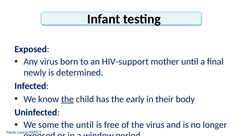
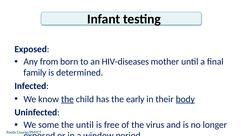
Any virus: virus -> from
HIV-support: HIV-support -> HIV-diseases
newly: newly -> family
body underline: none -> present
